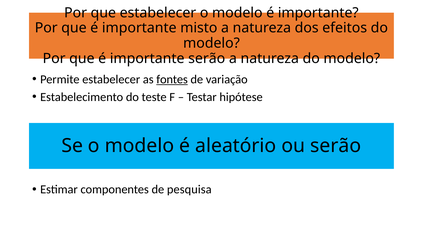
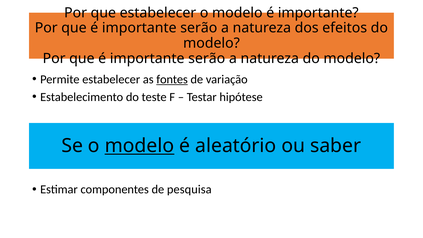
misto at (199, 28): misto -> serão
modelo at (139, 146) underline: none -> present
ou serão: serão -> saber
